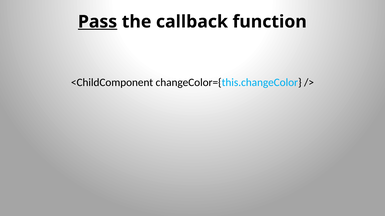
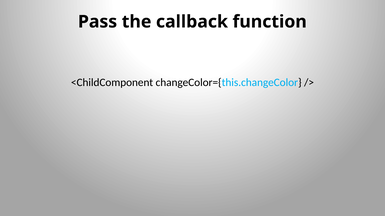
Pass underline: present -> none
